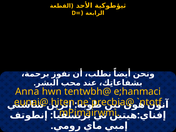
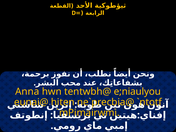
e;hanmaci: e;hanmaci -> e;niaulyou
